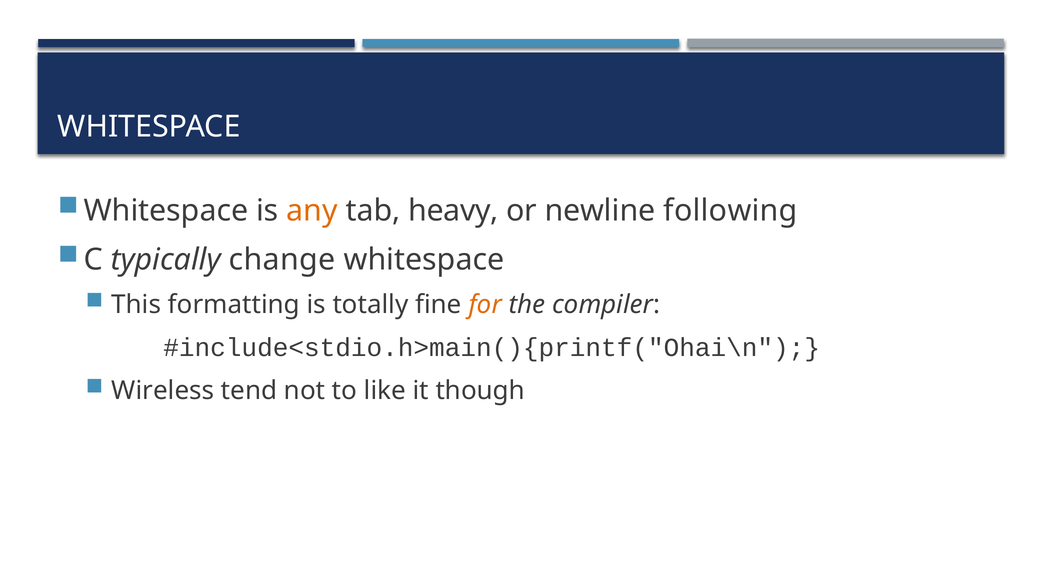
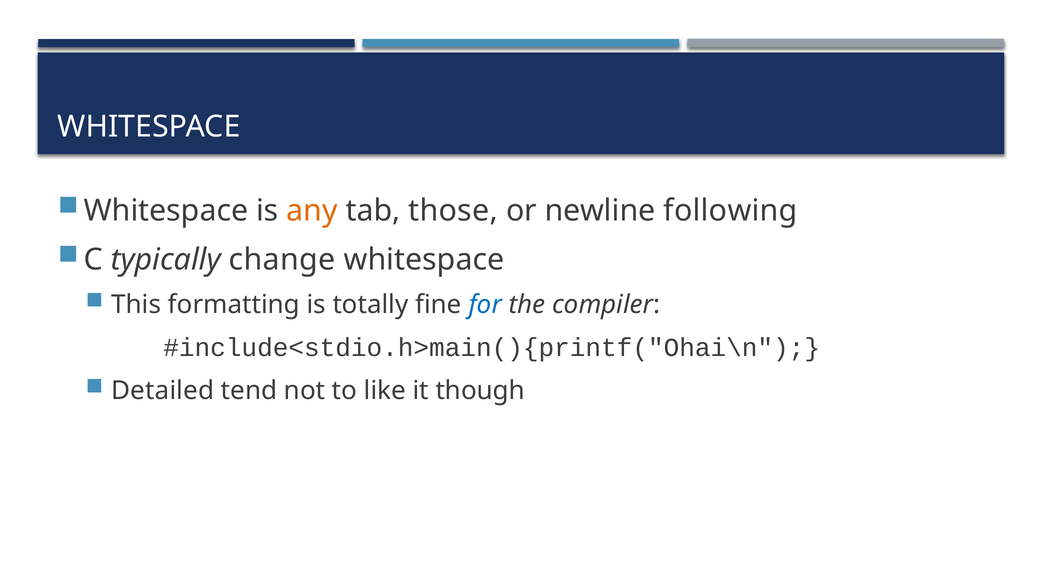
heavy: heavy -> those
for colour: orange -> blue
Wireless: Wireless -> Detailed
